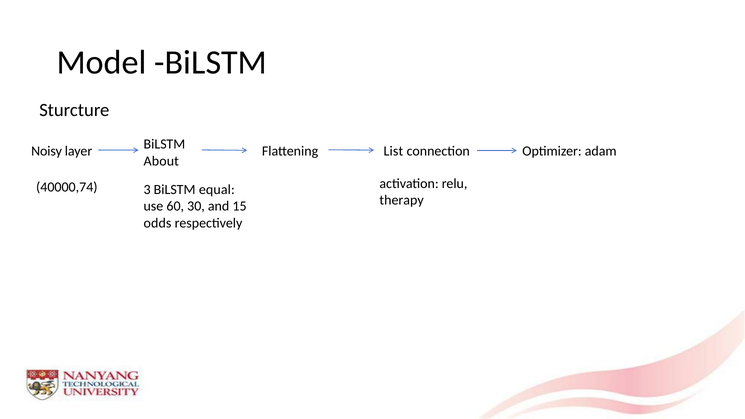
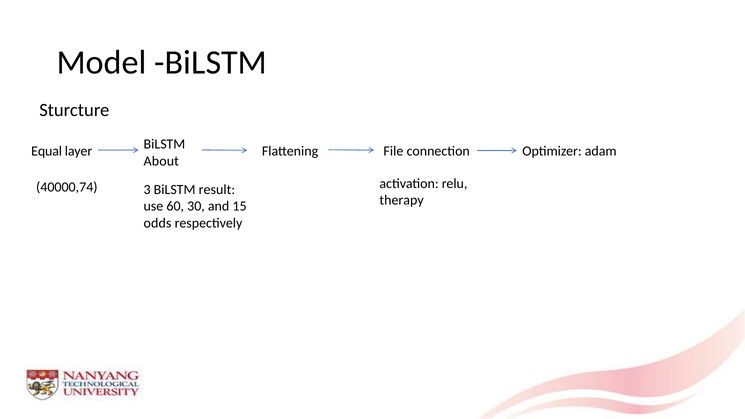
Noisy: Noisy -> Equal
List: List -> File
equal: equal -> result
